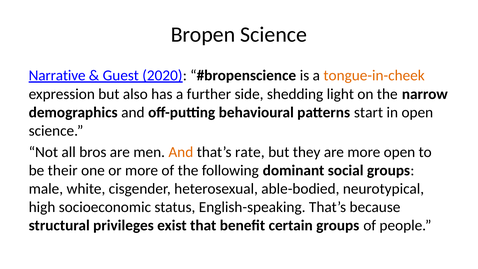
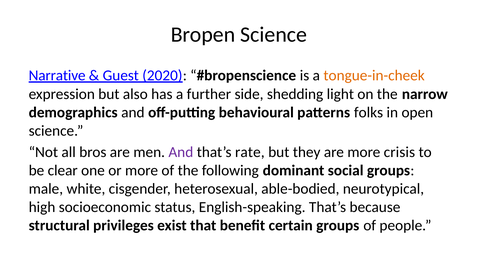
start: start -> folks
And at (181, 152) colour: orange -> purple
more open: open -> crisis
their: their -> clear
